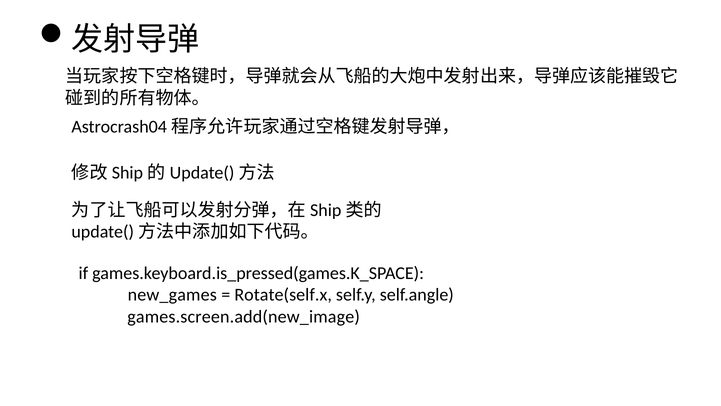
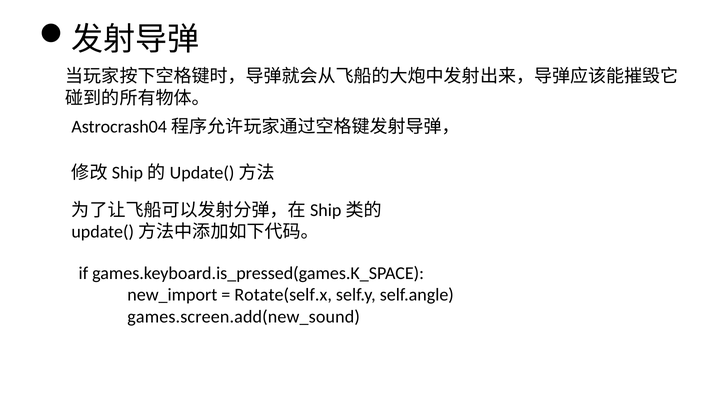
new_games: new_games -> new_import
games.screen.add(new_image: games.screen.add(new_image -> games.screen.add(new_sound
